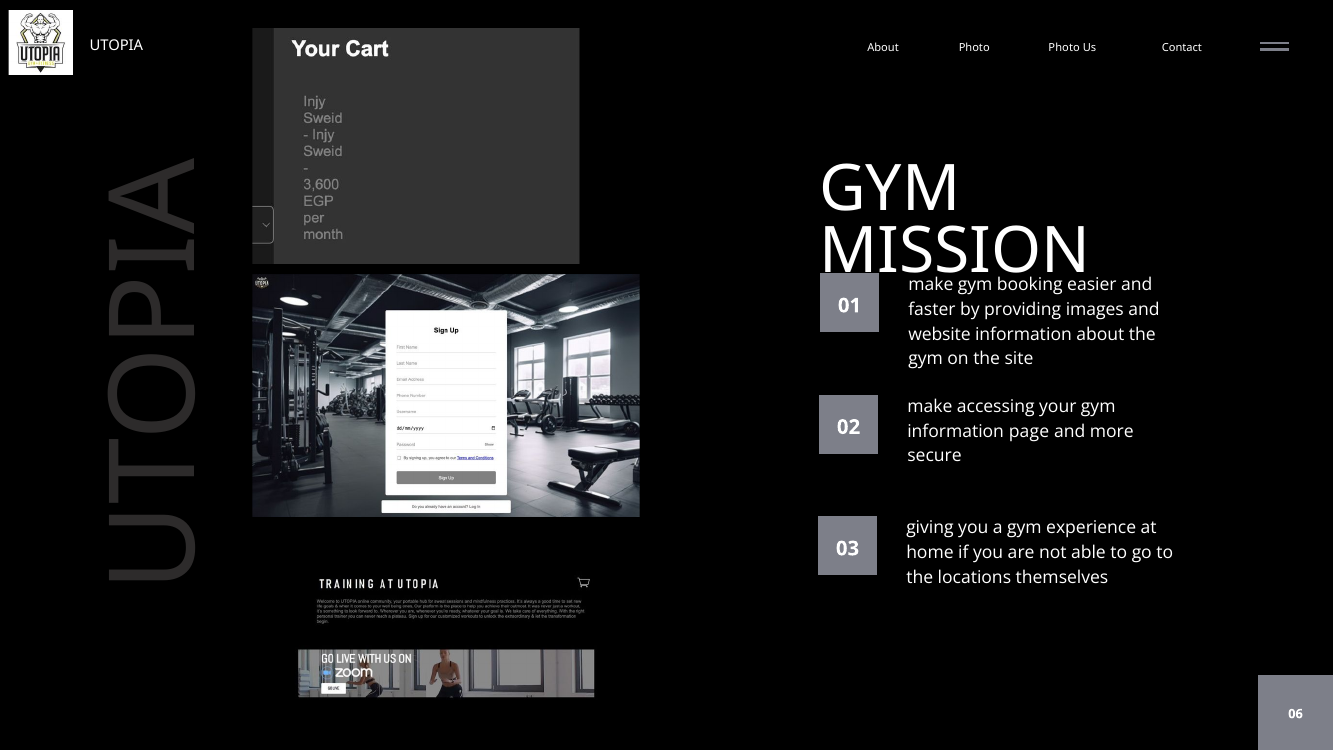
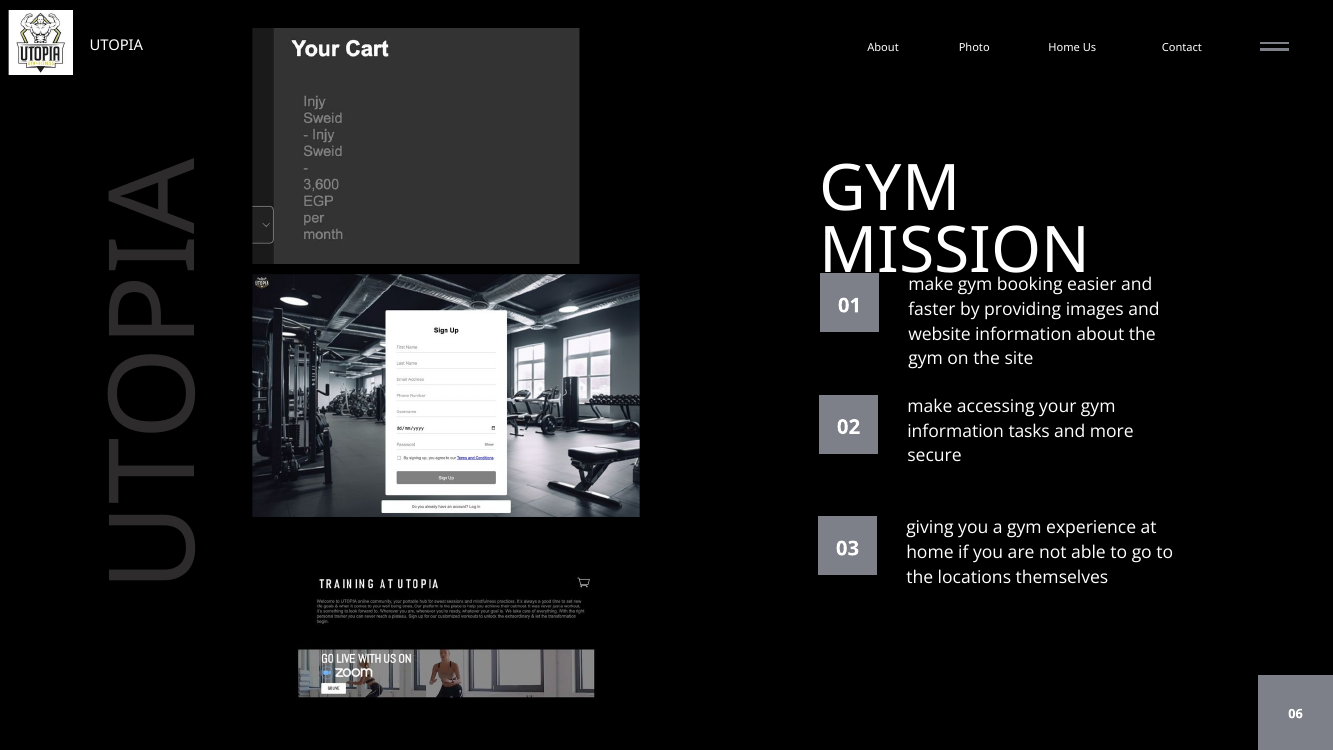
Photo at (1064, 48): Photo -> Home
page: page -> tasks
